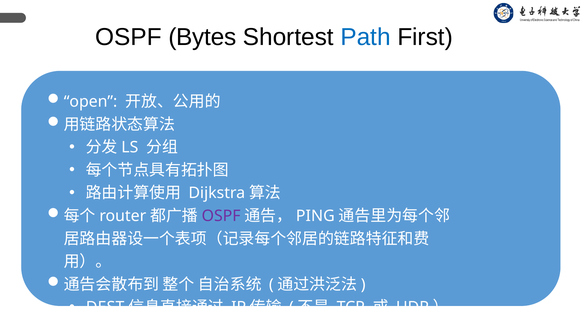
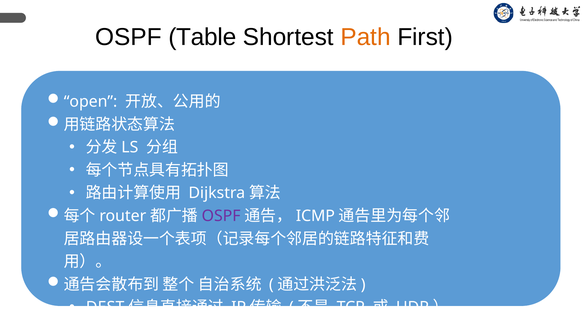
Bytes: Bytes -> Table
Path colour: blue -> orange
PING: PING -> ICMP
